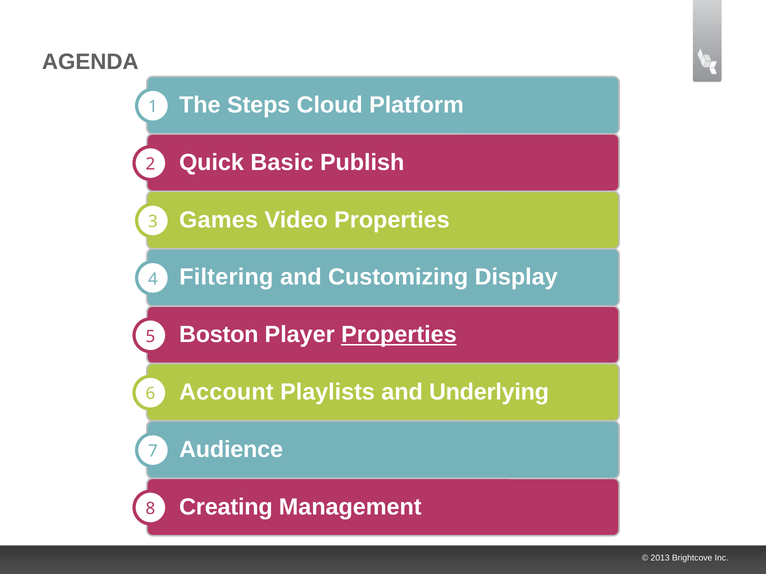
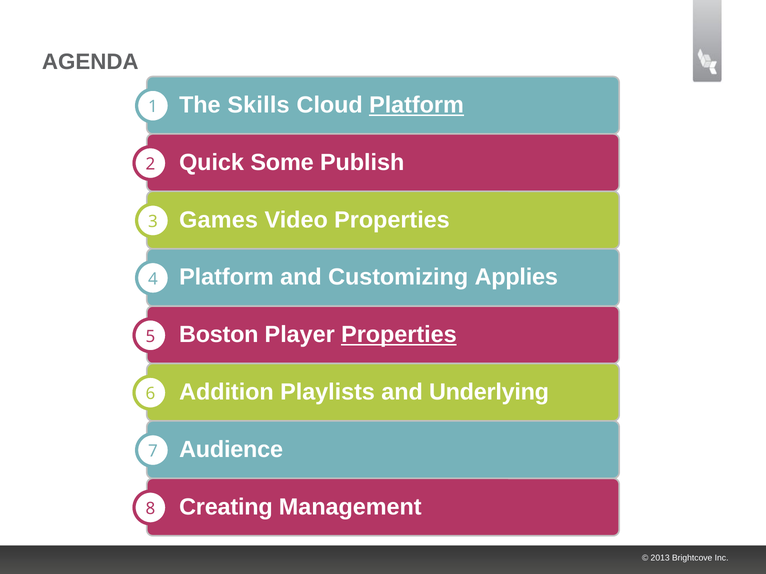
Steps: Steps -> Skills
Platform at (417, 105) underline: none -> present
Basic: Basic -> Some
Filtering at (226, 278): Filtering -> Platform
Display: Display -> Applies
Account: Account -> Addition
